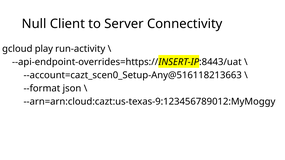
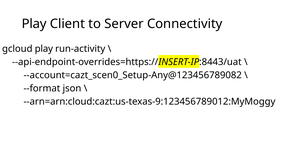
Null at (34, 24): Null -> Play
--account=cazt_scen0_Setup-Any@516118213663: --account=cazt_scen0_Setup-Any@516118213663 -> --account=cazt_scen0_Setup-Any@123456789082
